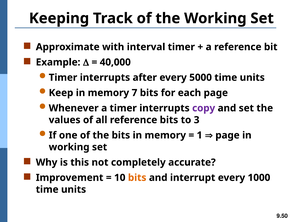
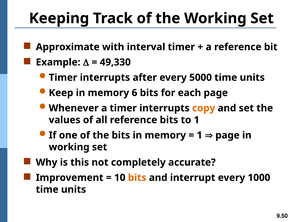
40,000: 40,000 -> 49,330
7: 7 -> 6
copy colour: purple -> orange
to 3: 3 -> 1
